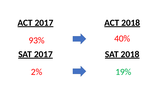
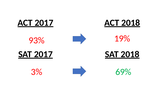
40%: 40% -> 19%
19%: 19% -> 69%
2%: 2% -> 3%
